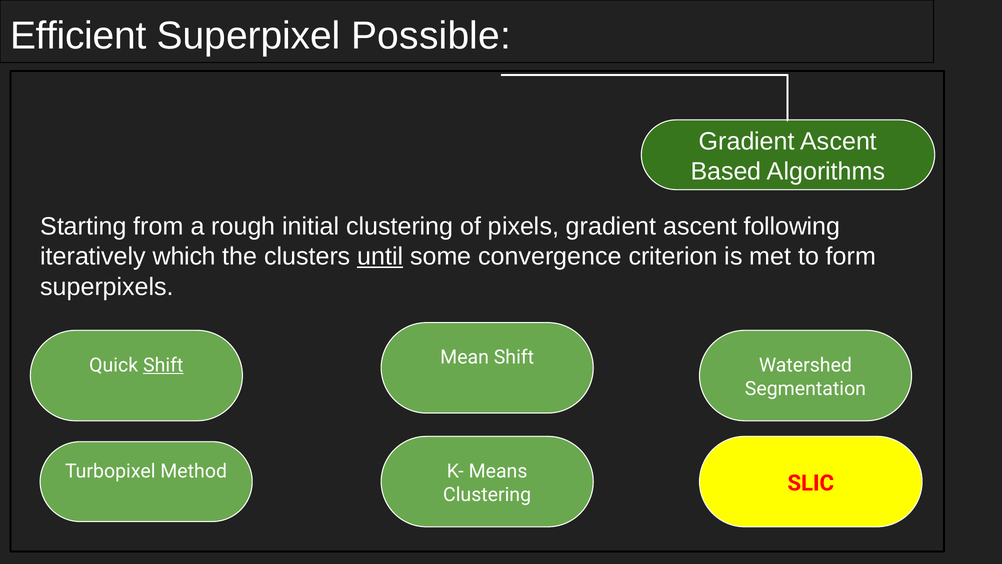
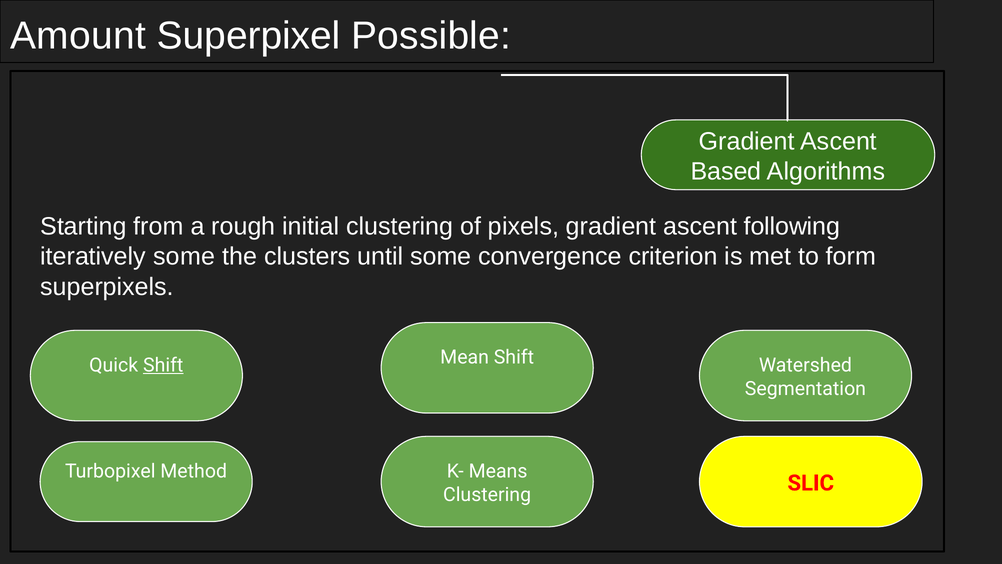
Efficient: Efficient -> Amount
iteratively which: which -> some
until underline: present -> none
